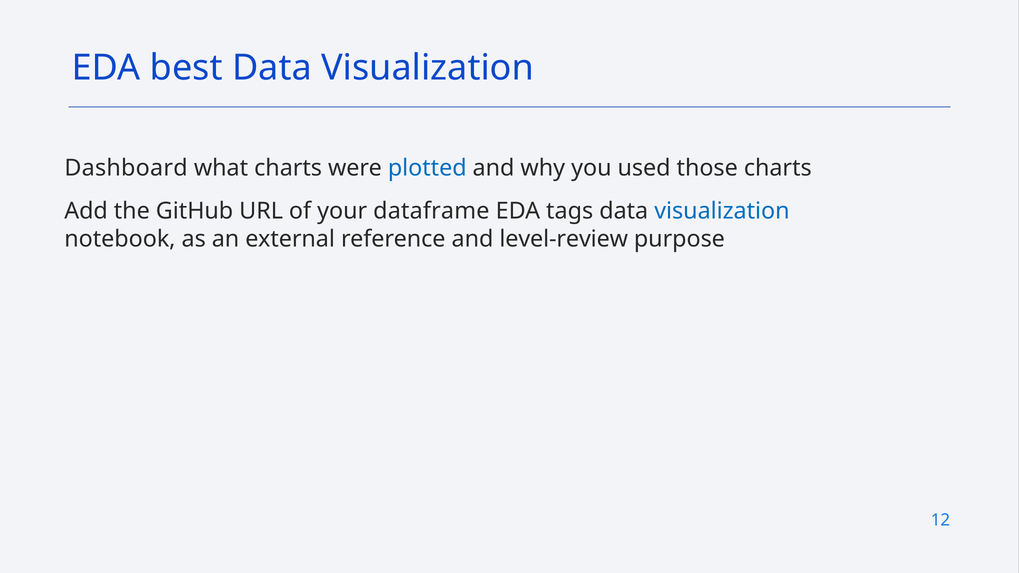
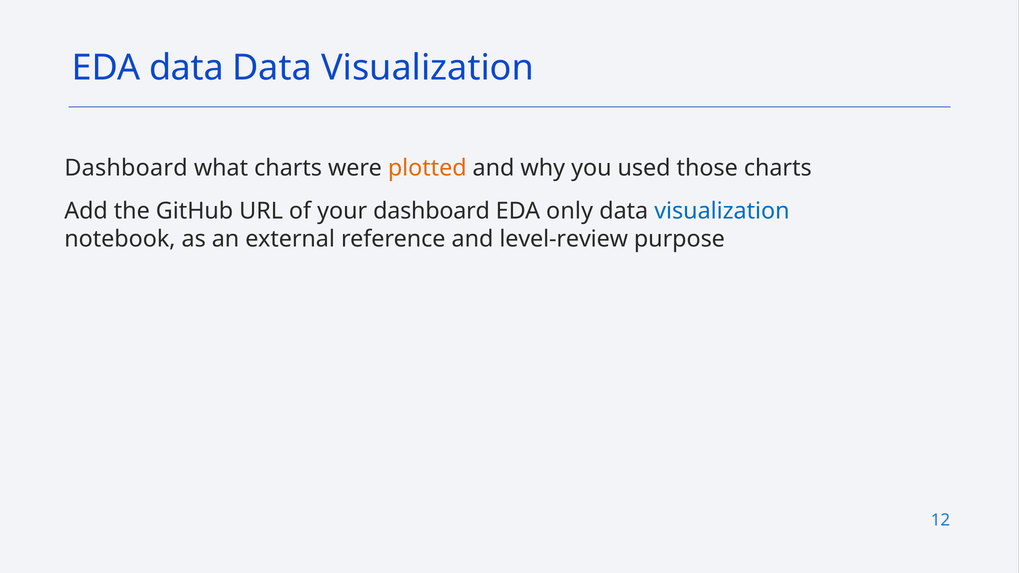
EDA best: best -> data
plotted colour: blue -> orange
your dataframe: dataframe -> dashboard
tags: tags -> only
